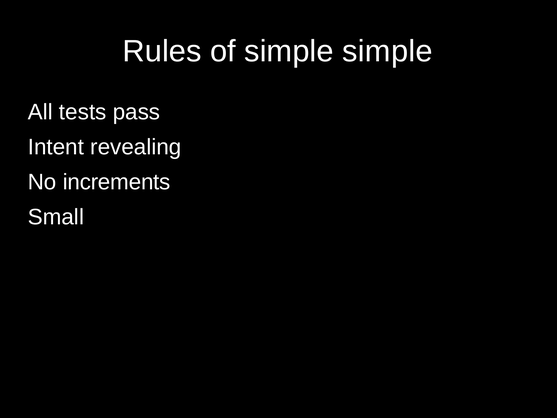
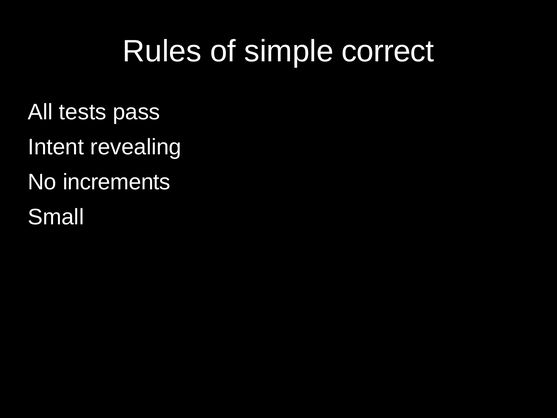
simple simple: simple -> correct
